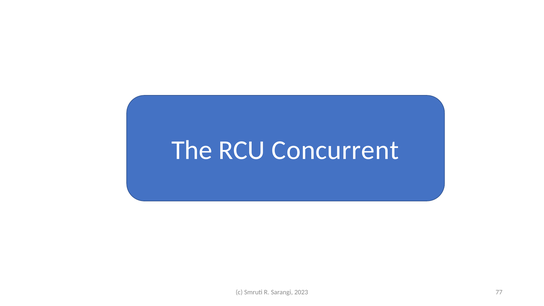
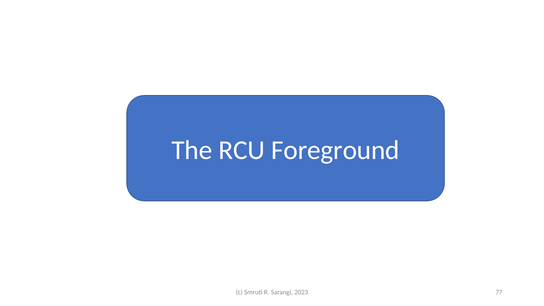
Concurrent: Concurrent -> Foreground
